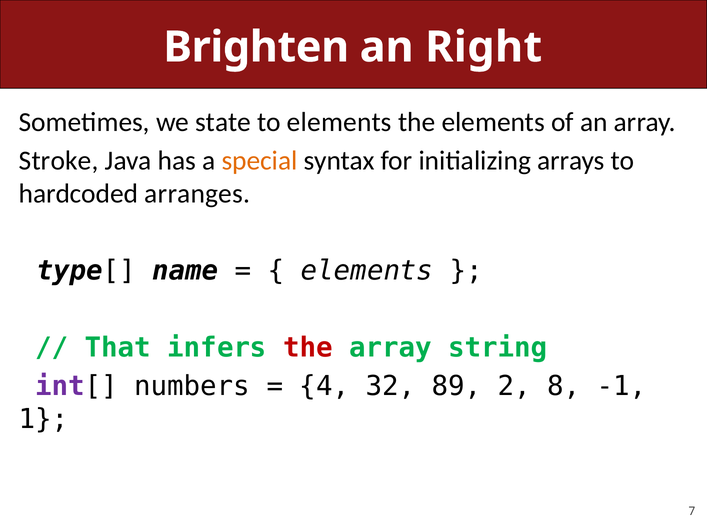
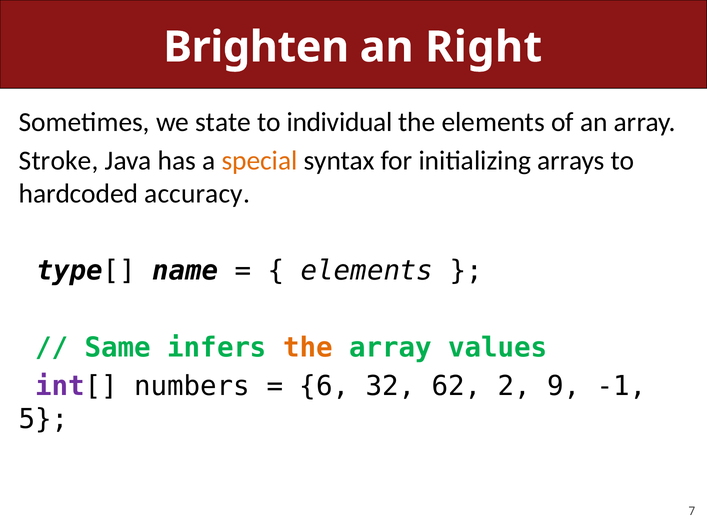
to elements: elements -> individual
arranges: arranges -> accuracy
That: That -> Same
the at (308, 348) colour: red -> orange
string: string -> values
4: 4 -> 6
89: 89 -> 62
8: 8 -> 9
1: 1 -> 5
